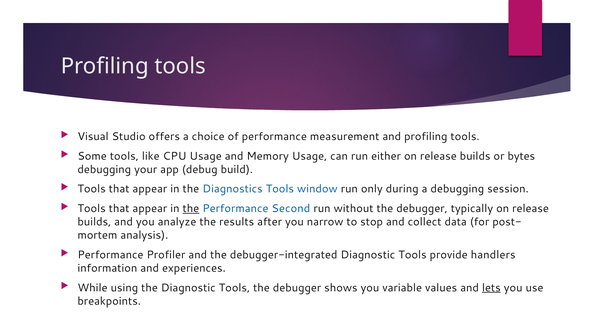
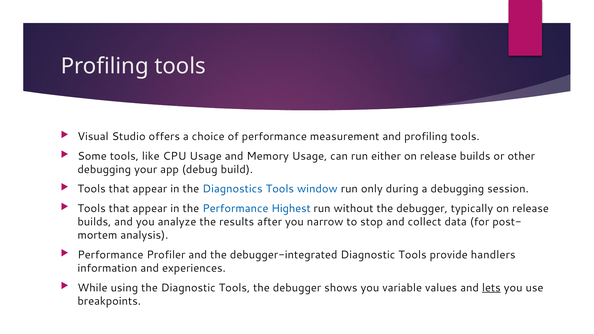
bytes: bytes -> other
the at (191, 209) underline: present -> none
Second: Second -> Highest
